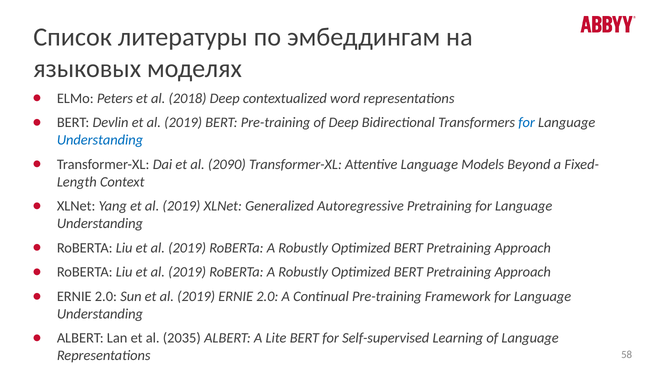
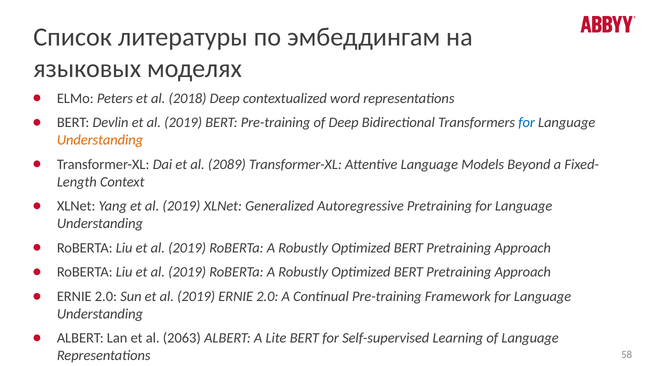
Understanding at (100, 140) colour: blue -> orange
2090: 2090 -> 2089
2035: 2035 -> 2063
